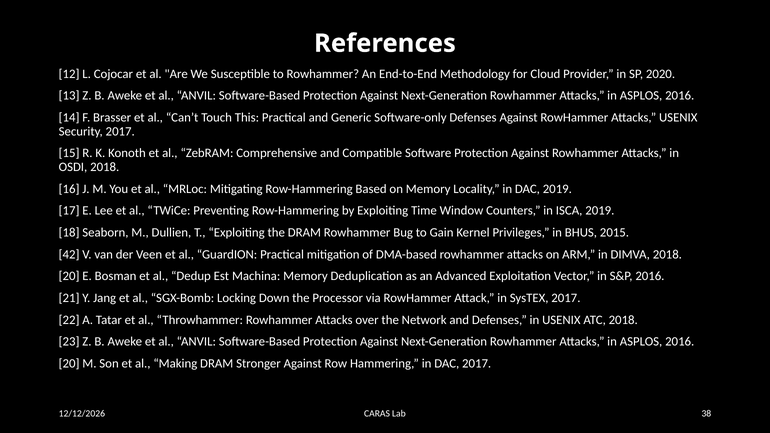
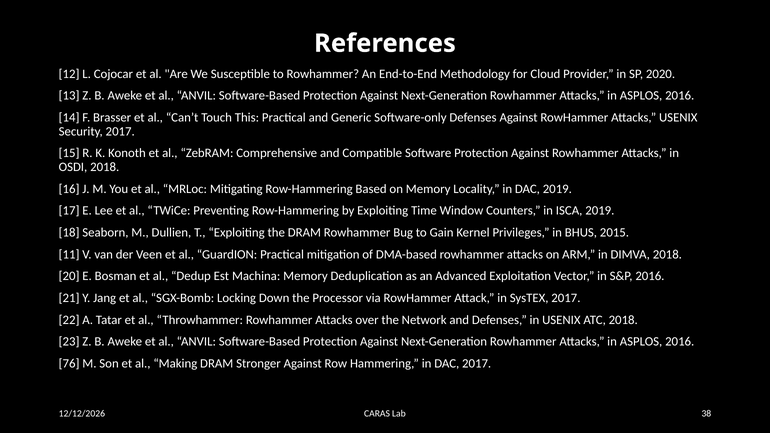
42: 42 -> 11
20 at (69, 364): 20 -> 76
